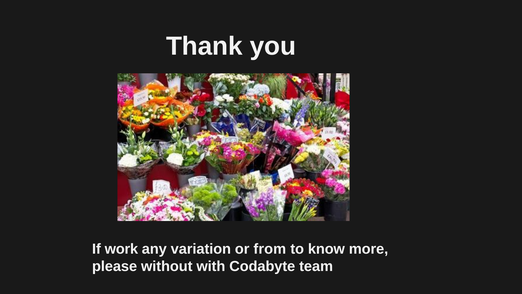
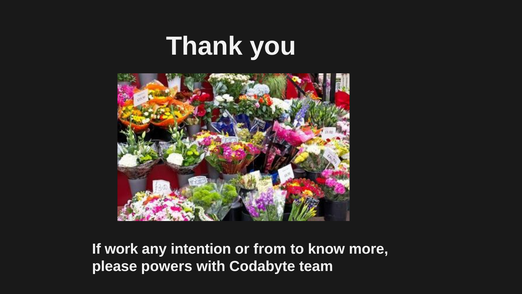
variation: variation -> intention
without: without -> powers
